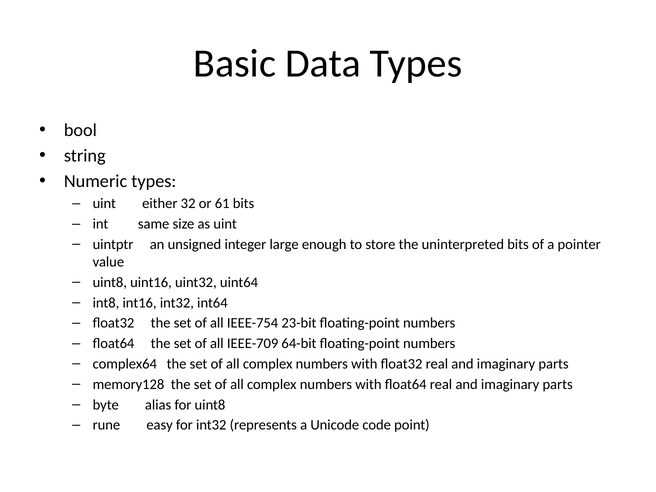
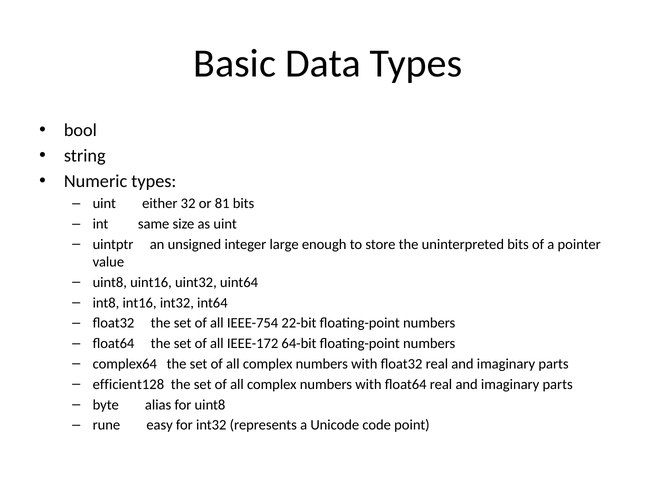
61: 61 -> 81
23-bit: 23-bit -> 22-bit
IEEE-709: IEEE-709 -> IEEE-172
memory128: memory128 -> efficient128
